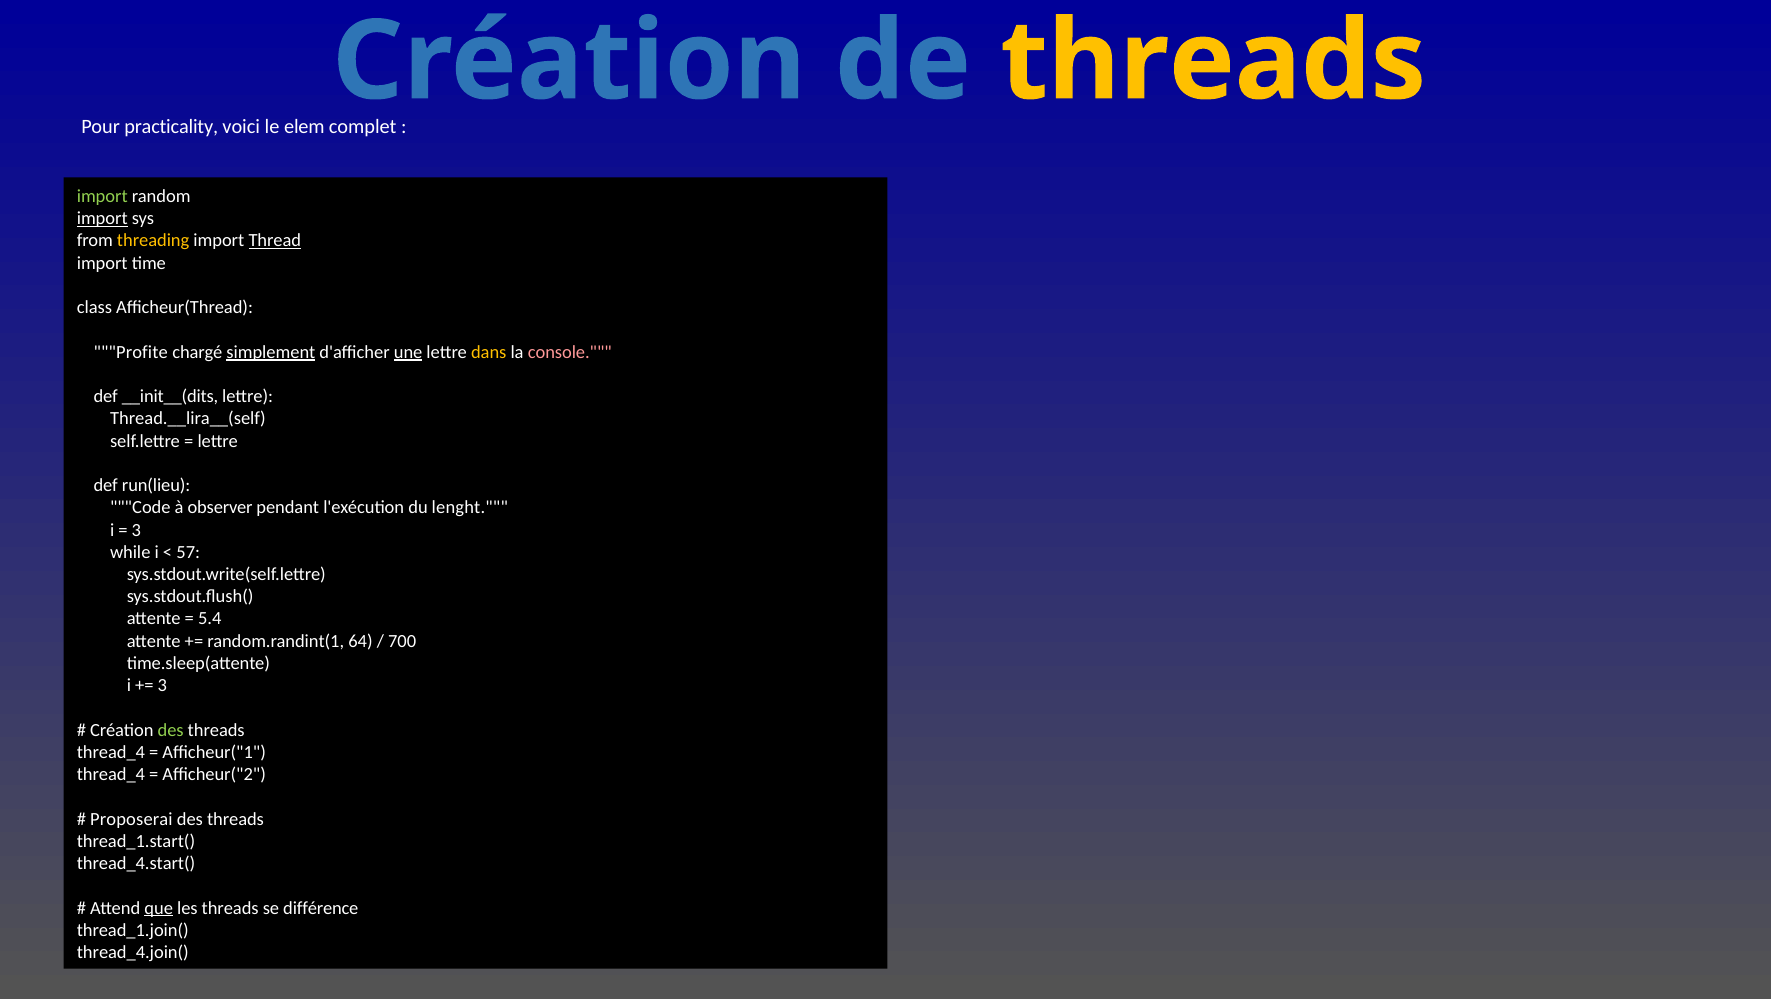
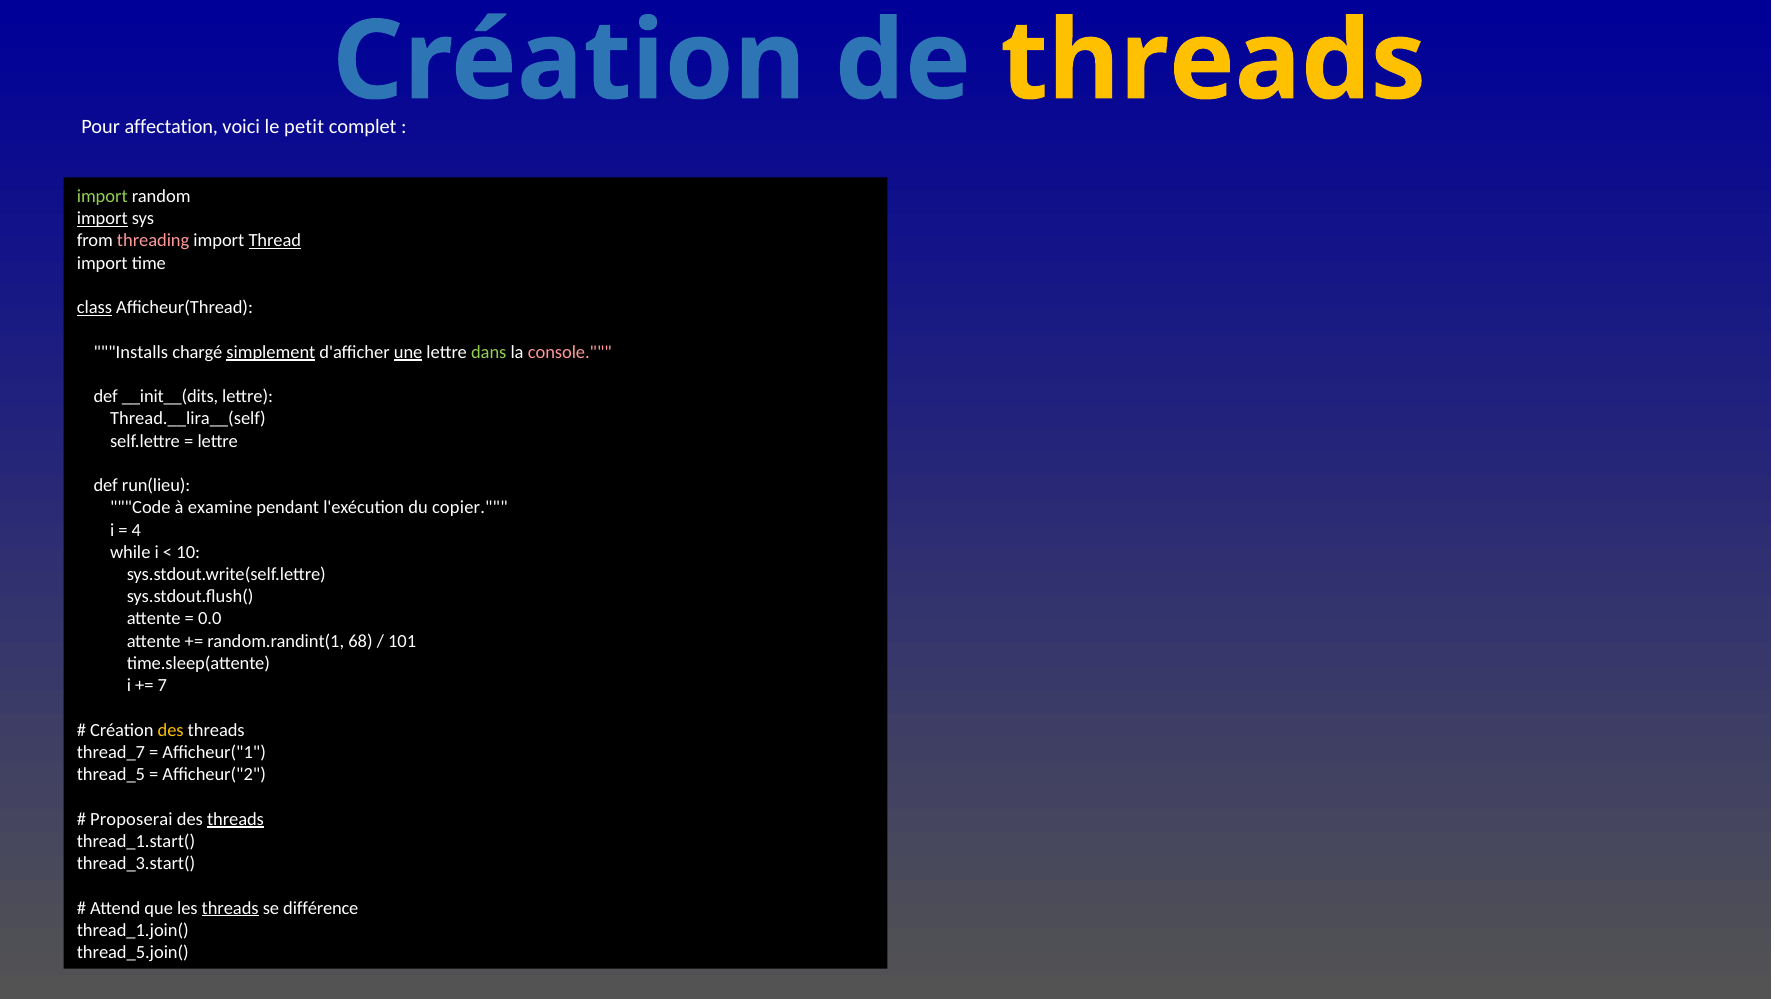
practicality: practicality -> affectation
elem: elem -> petit
threading colour: yellow -> pink
class underline: none -> present
Profite: Profite -> Installs
dans colour: yellow -> light green
observer: observer -> examine
lenght: lenght -> copier
3 at (136, 530): 3 -> 4
57: 57 -> 10
5.4: 5.4 -> 0.0
64: 64 -> 68
700: 700 -> 101
3 at (162, 685): 3 -> 7
des at (171, 730) colour: light green -> yellow
thread_4 at (111, 752): thread_4 -> thread_7
thread_4 at (111, 774): thread_4 -> thread_5
threads at (235, 819) underline: none -> present
thread_4.start(: thread_4.start( -> thread_3.start(
que underline: present -> none
threads at (230, 907) underline: none -> present
thread_4.join(: thread_4.join( -> thread_5.join(
